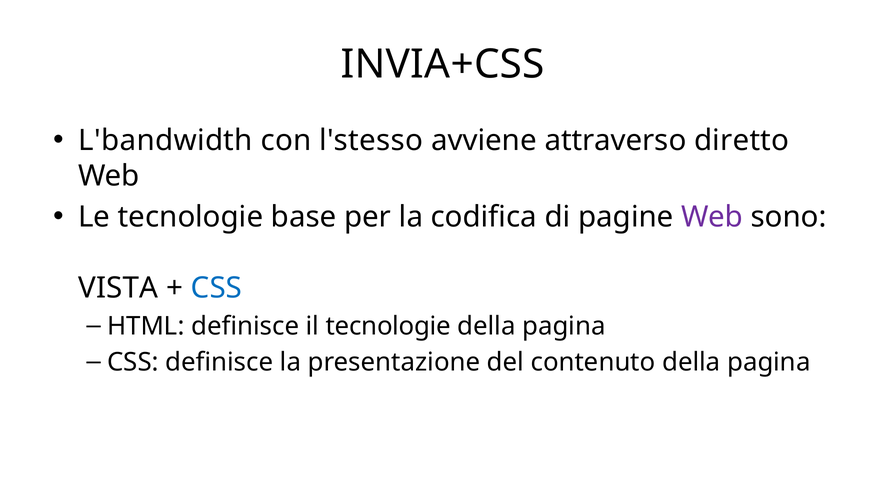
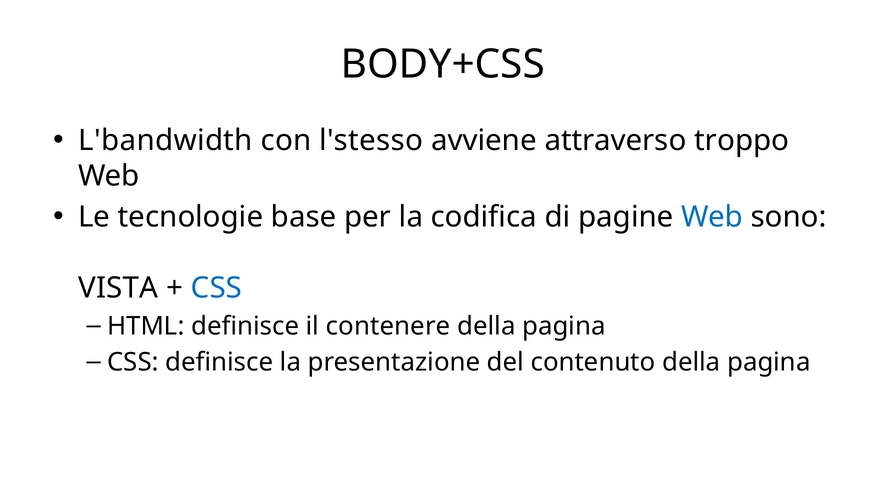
INVIA+CSS: INVIA+CSS -> BODY+CSS
diretto: diretto -> troppo
Web at (712, 217) colour: purple -> blue
il tecnologie: tecnologie -> contenere
